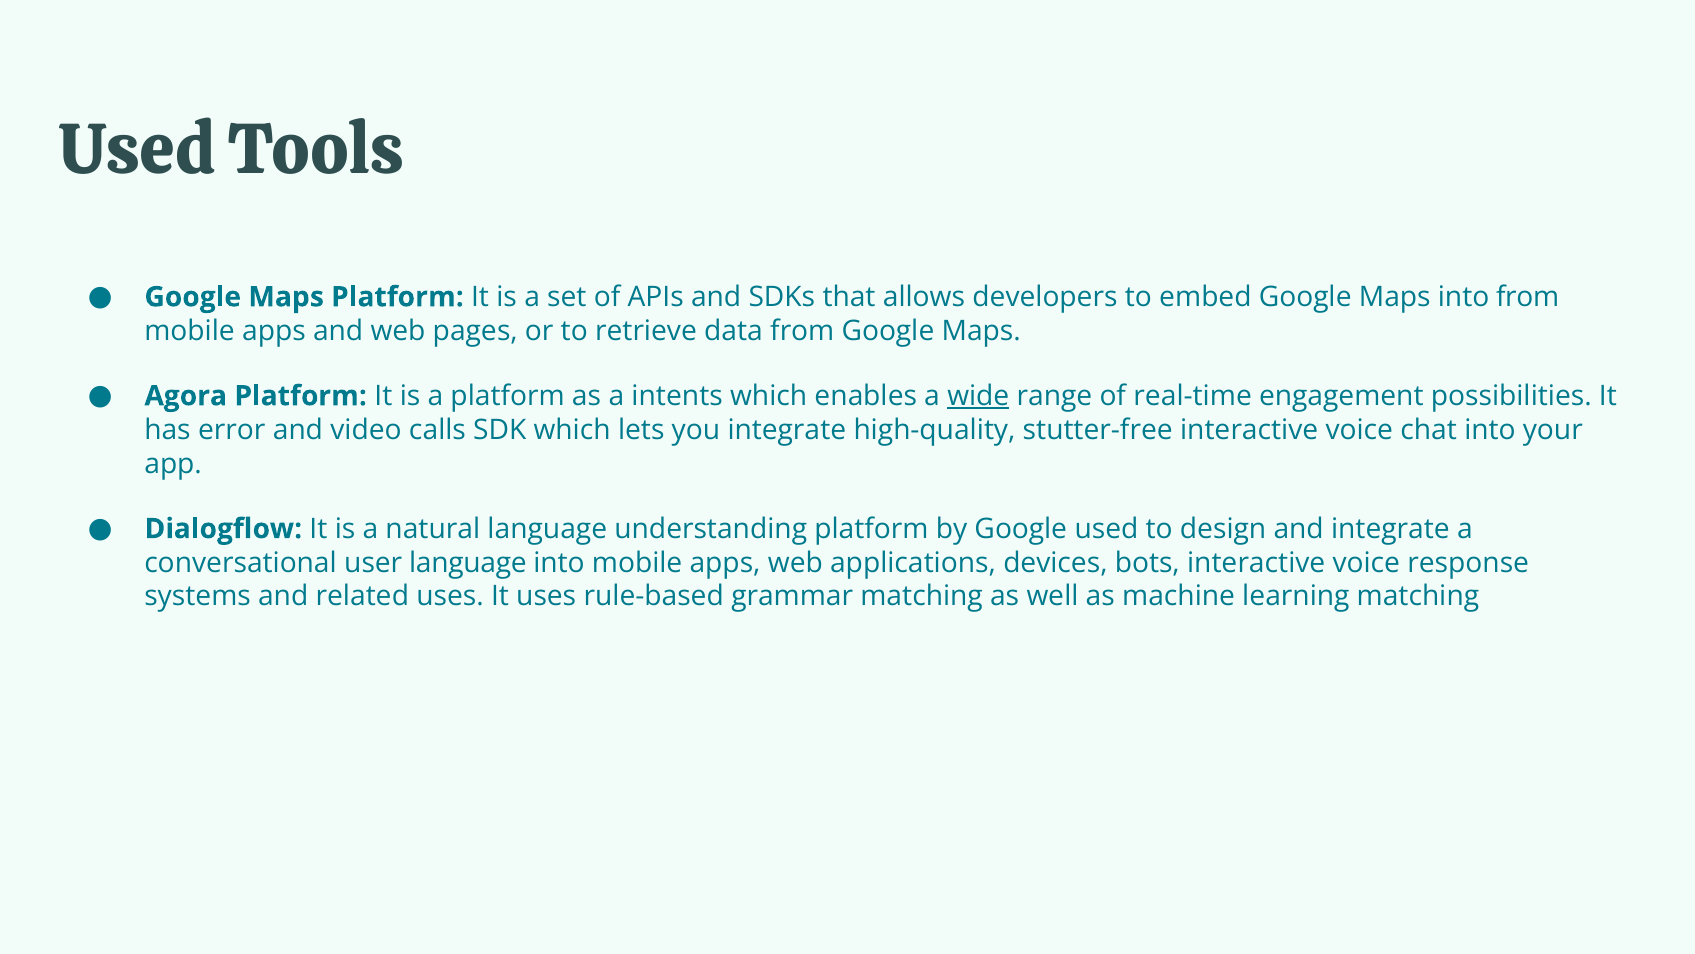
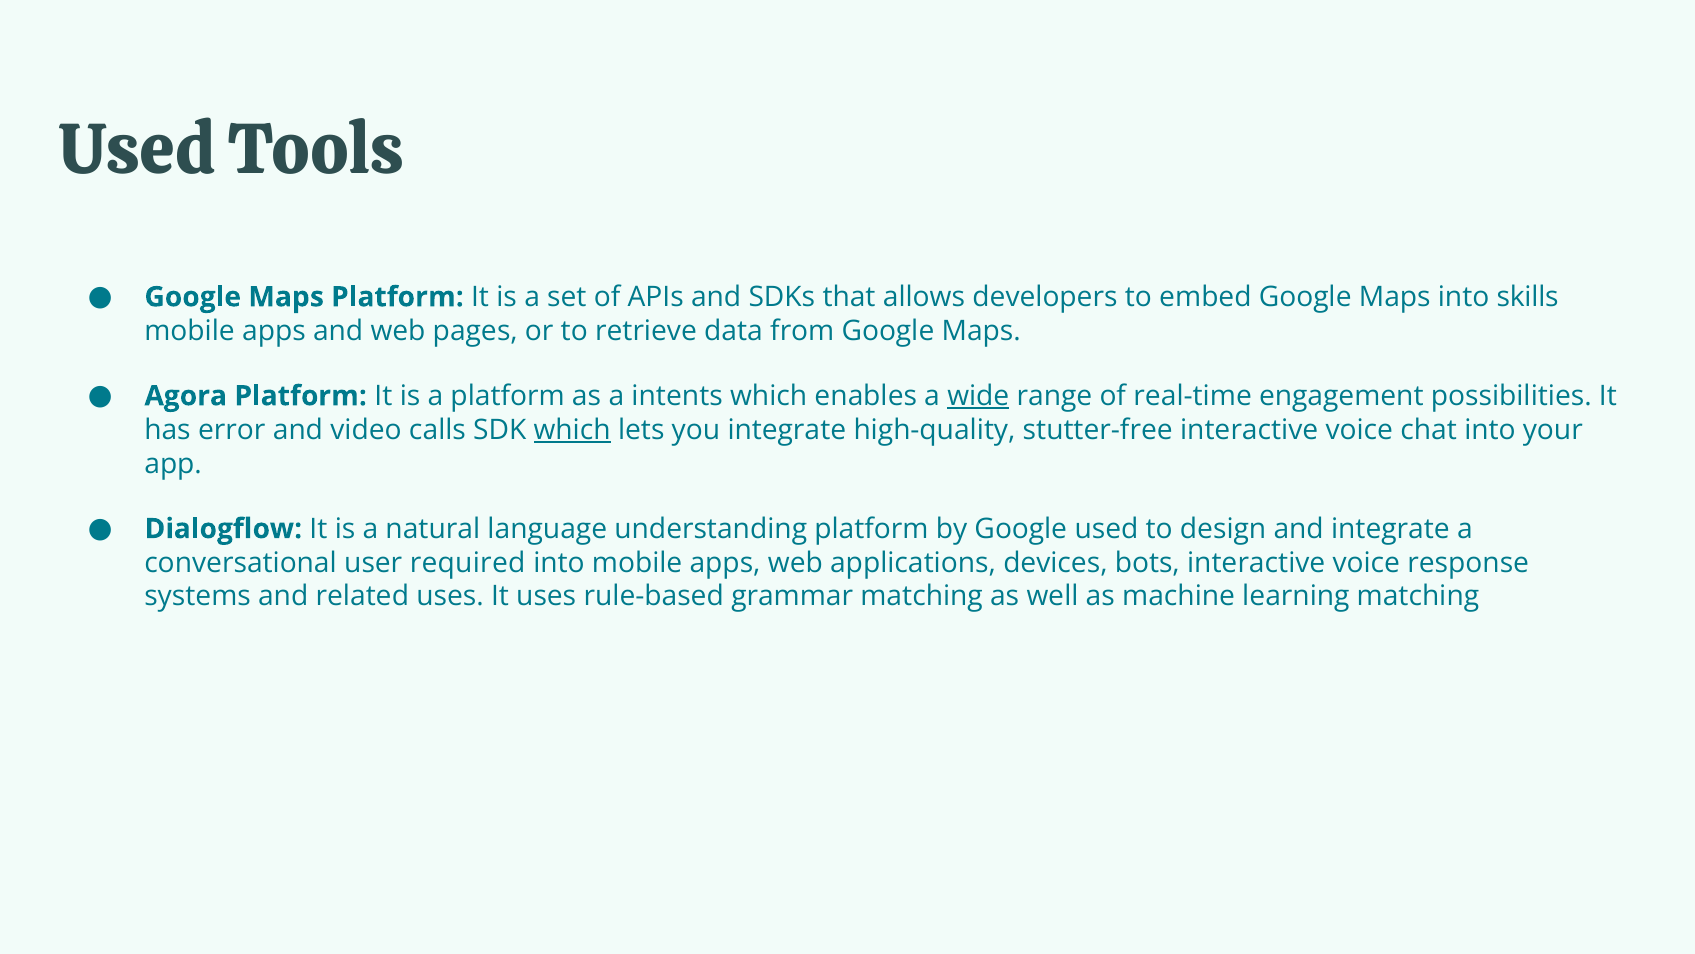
into from: from -> skills
which at (572, 430) underline: none -> present
user language: language -> required
